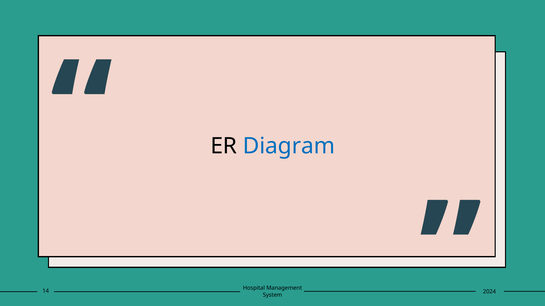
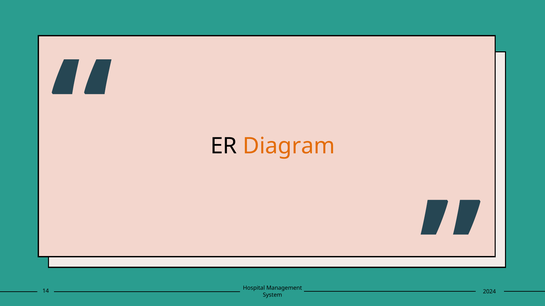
Diagram colour: blue -> orange
